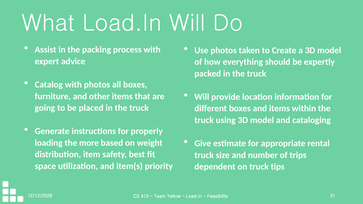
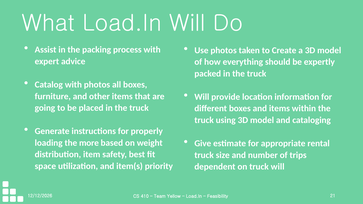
truck tips: tips -> will
